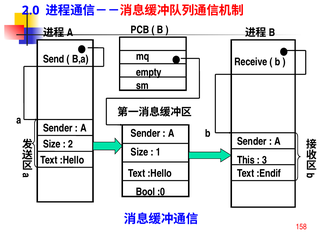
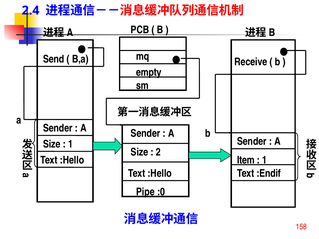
2.0: 2.0 -> 2.4
2 at (71, 144): 2 -> 1
1: 1 -> 2
This: This -> Item
3 at (265, 160): 3 -> 1
Bool: Bool -> Pipe
